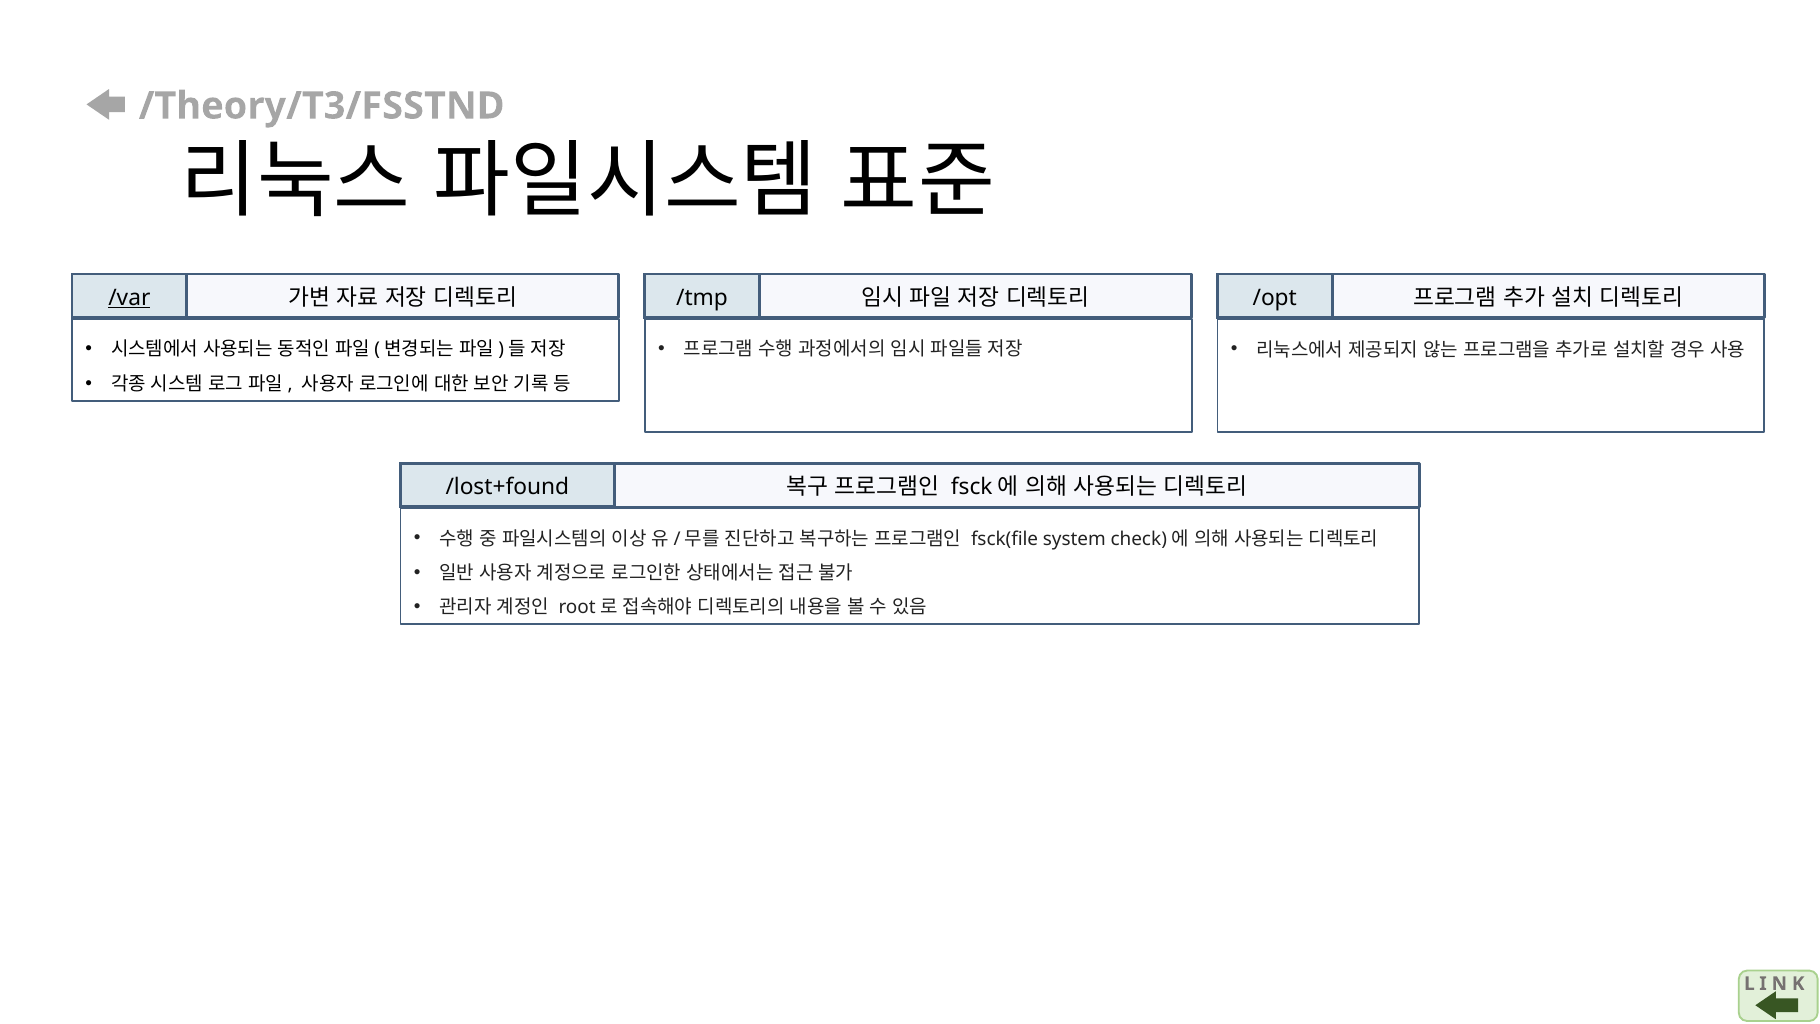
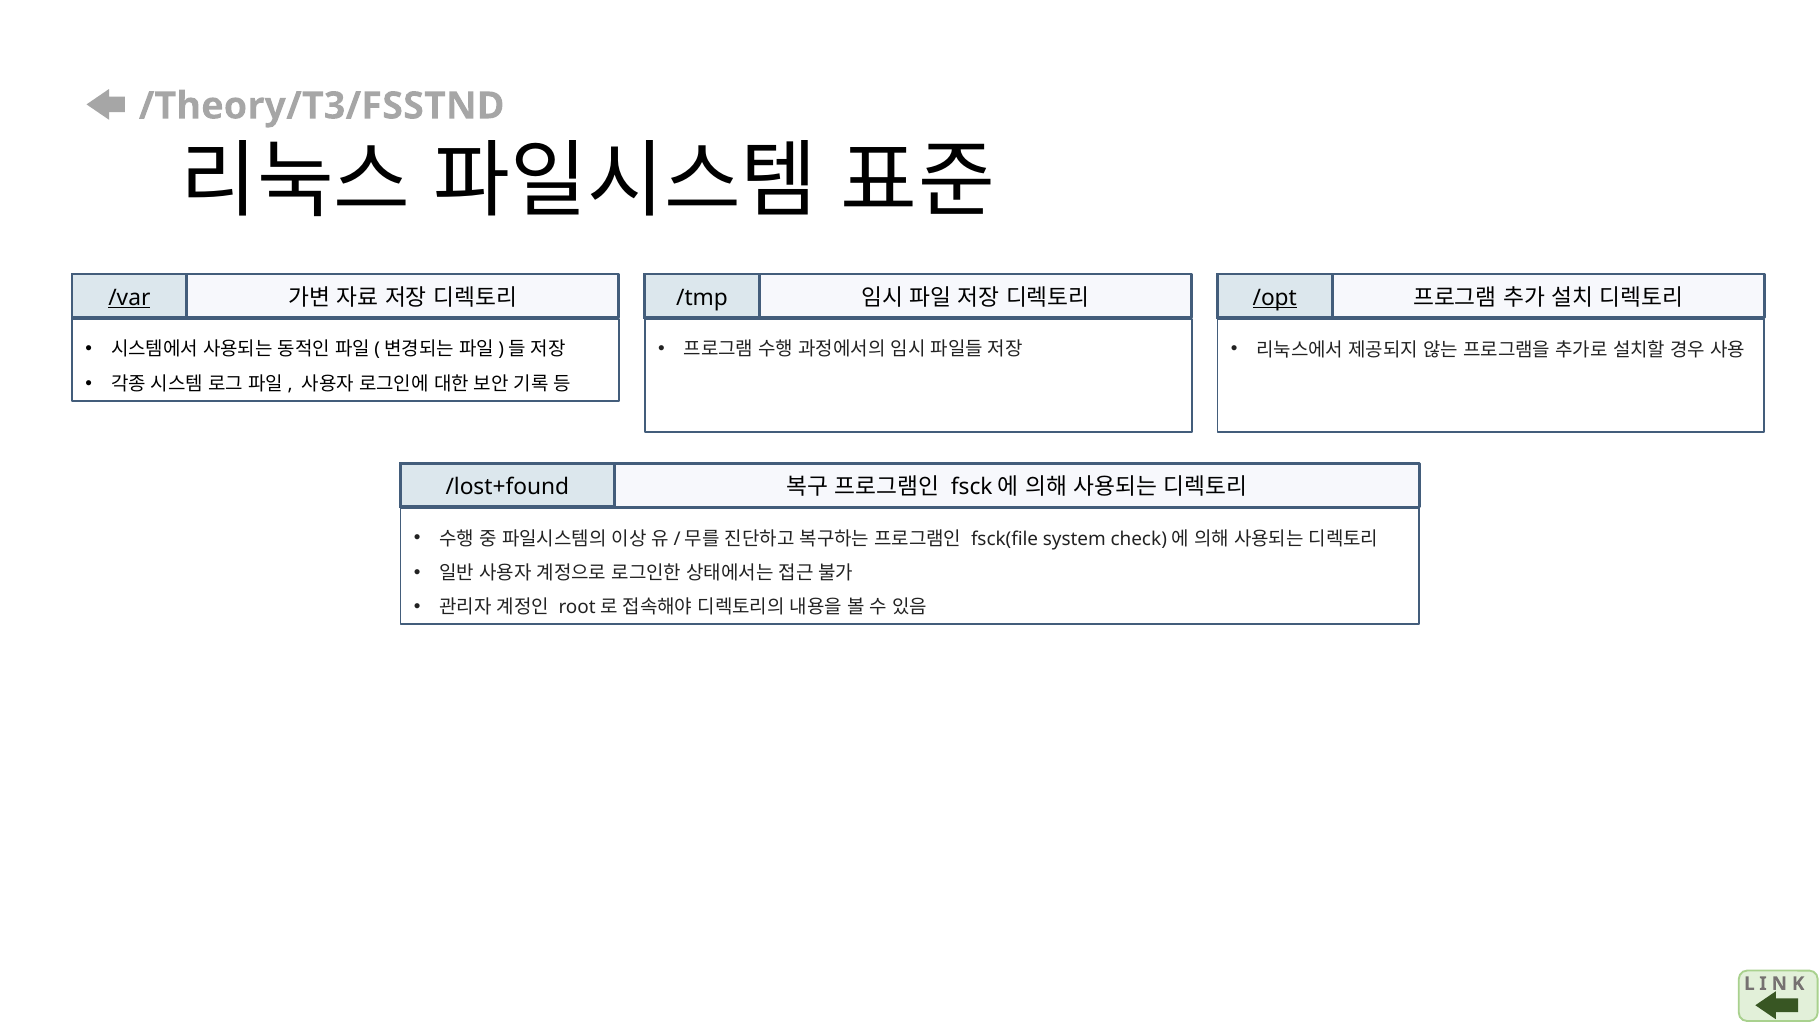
/opt underline: none -> present
